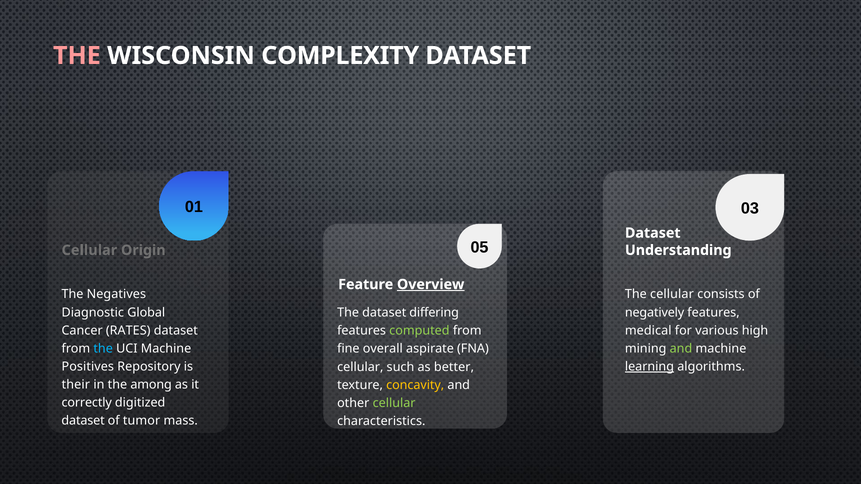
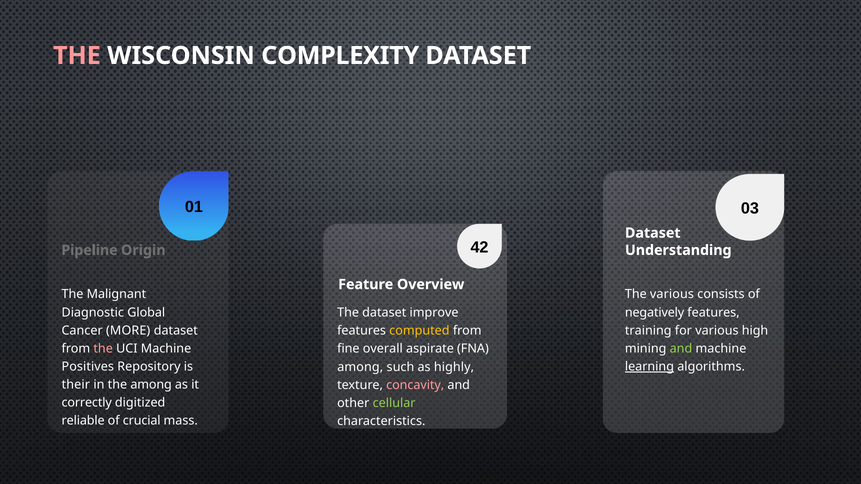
Cellular at (89, 250): Cellular -> Pipeline
05: 05 -> 42
Overview underline: present -> none
Negatives: Negatives -> Malignant
The cellular: cellular -> various
differing: differing -> improve
RATES: RATES -> MORE
medical: medical -> training
computed colour: light green -> yellow
the at (103, 349) colour: light blue -> pink
cellular at (360, 367): cellular -> among
better: better -> highly
concavity colour: yellow -> pink
dataset at (83, 421): dataset -> reliable
tumor: tumor -> crucial
